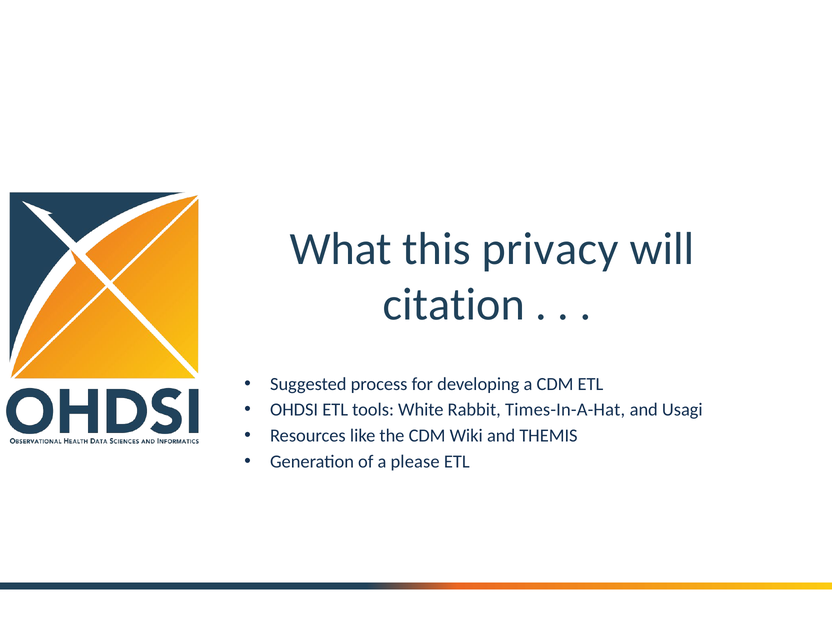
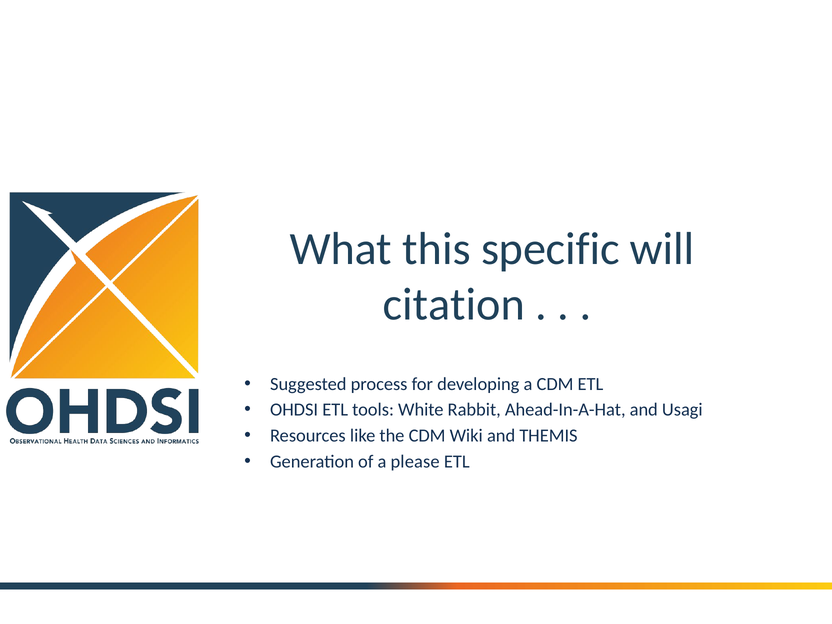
privacy: privacy -> specific
Times-In-A-Hat: Times-In-A-Hat -> Ahead-In-A-Hat
